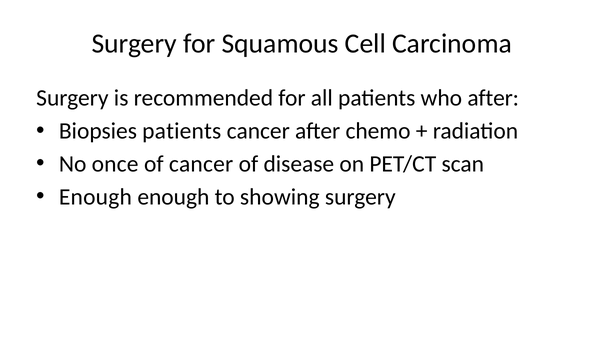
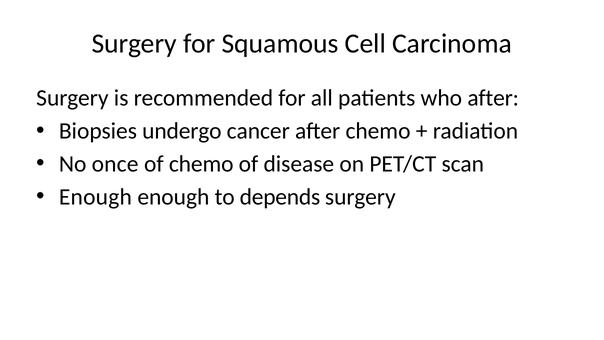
Biopsies patients: patients -> undergo
of cancer: cancer -> chemo
showing: showing -> depends
